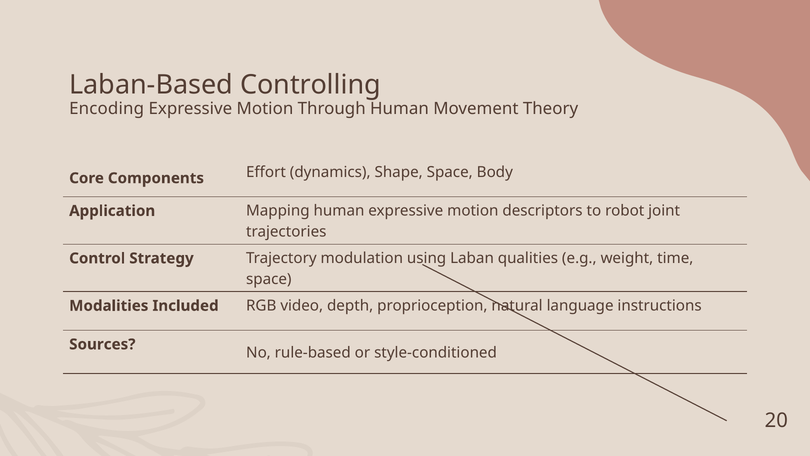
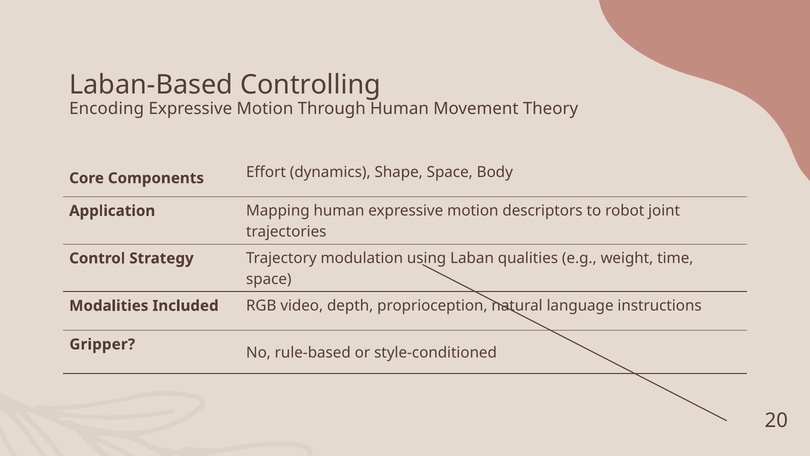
Sources: Sources -> Gripper
